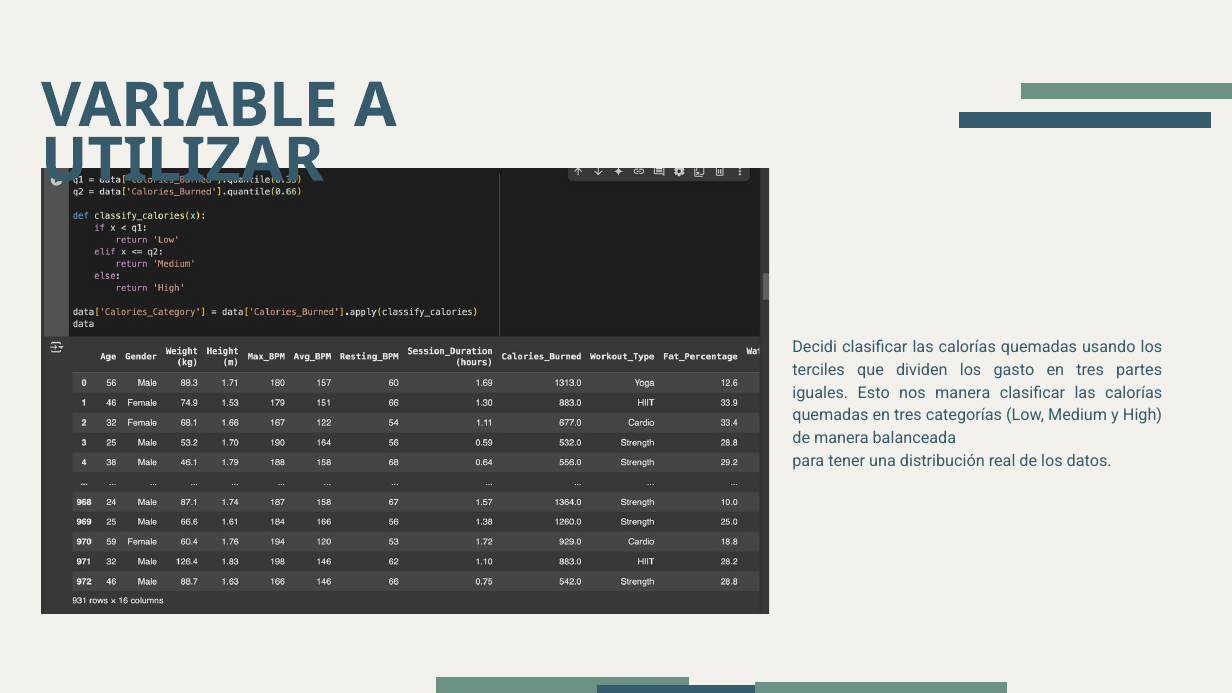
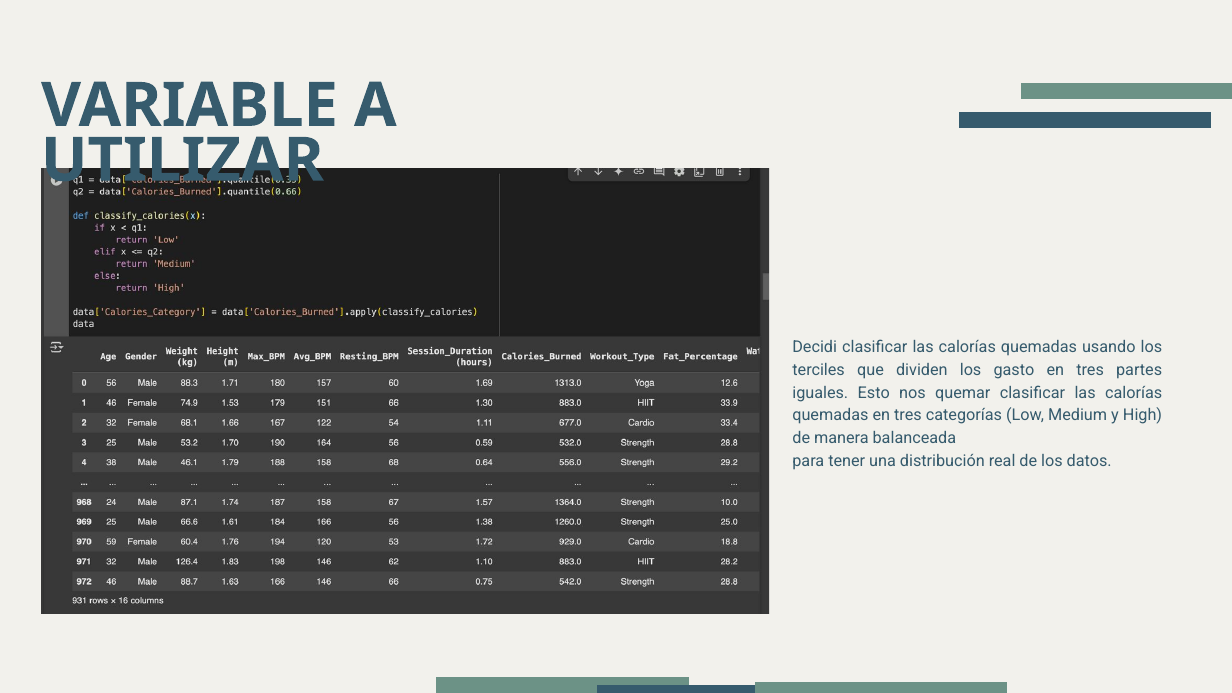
nos manera: manera -> quemar
